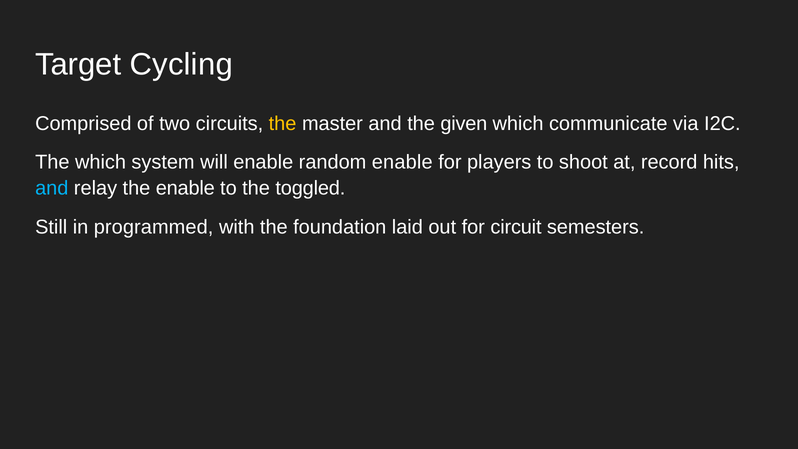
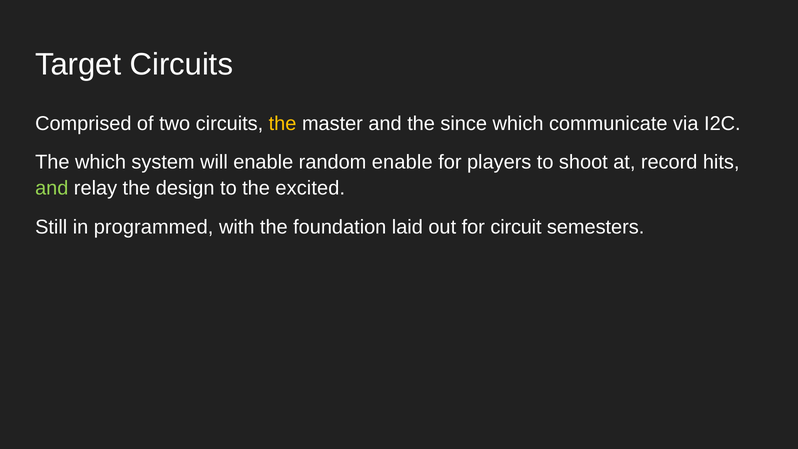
Target Cycling: Cycling -> Circuits
given: given -> since
and at (52, 188) colour: light blue -> light green
the enable: enable -> design
toggled: toggled -> excited
